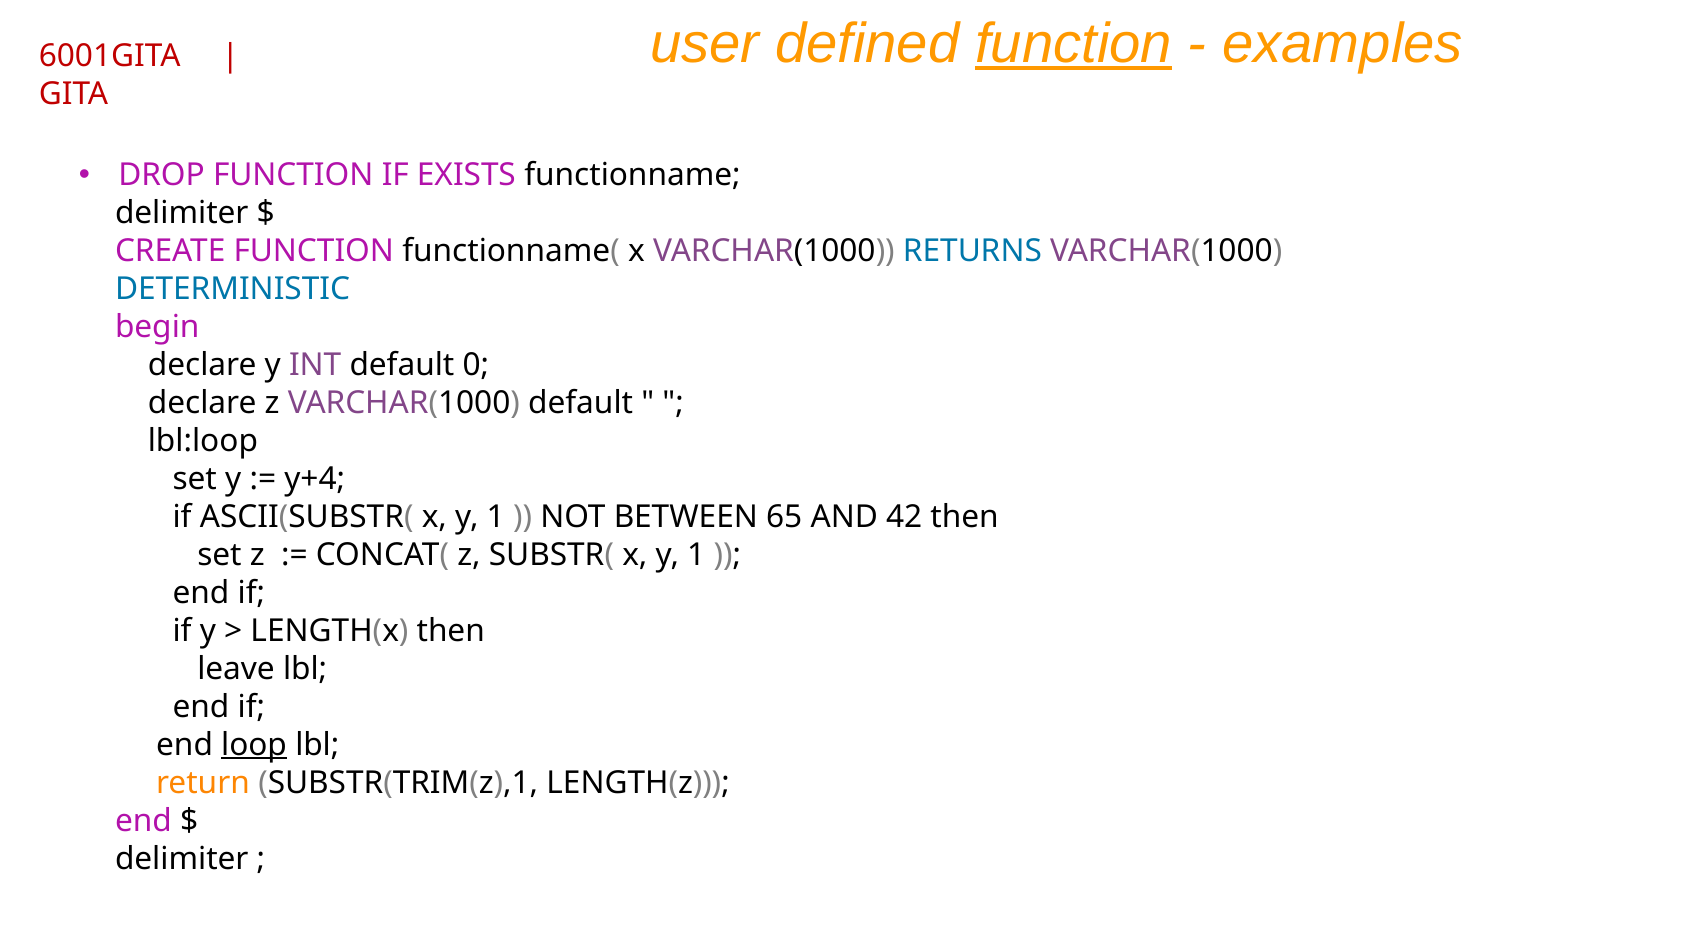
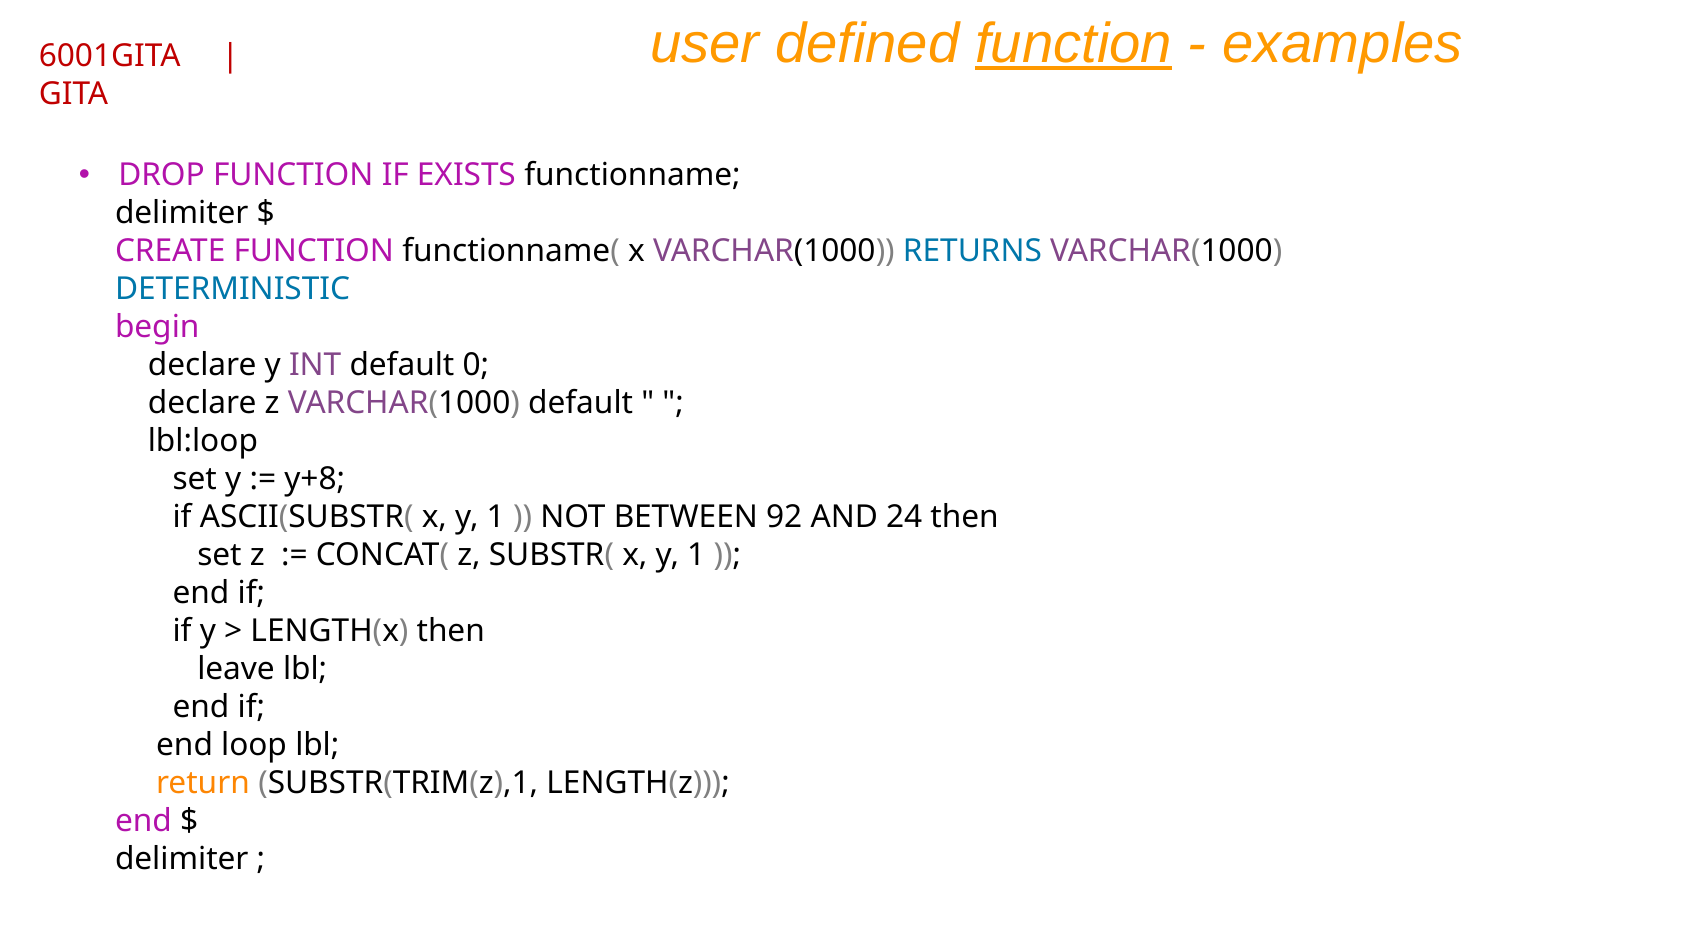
y+4: y+4 -> y+8
65: 65 -> 92
42: 42 -> 24
loop underline: present -> none
